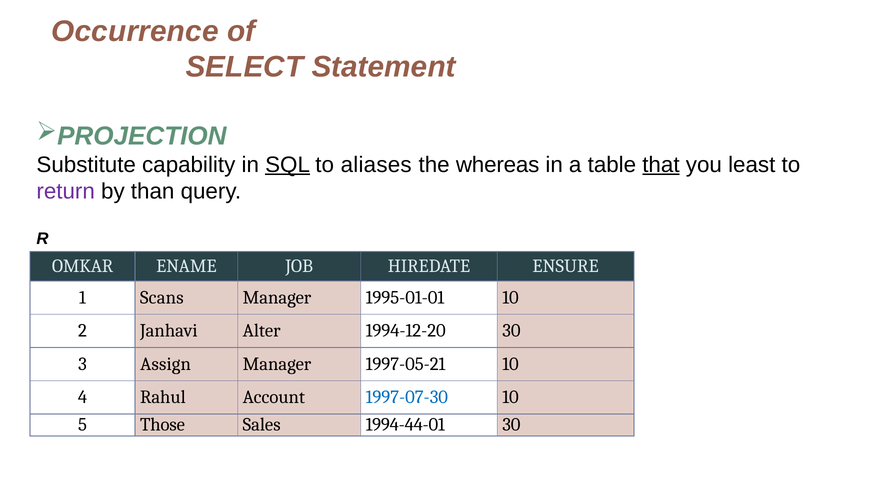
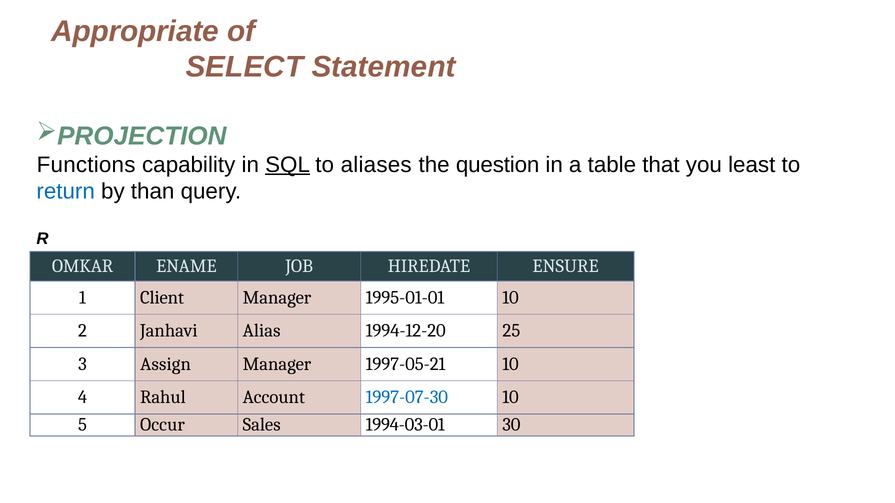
Occurrence: Occurrence -> Appropriate
Substitute: Substitute -> Functions
whereas: whereas -> question
that underline: present -> none
return colour: purple -> blue
Scans: Scans -> Client
Alter: Alter -> Alias
1994-12-20 30: 30 -> 25
Those: Those -> Occur
1994-44-01: 1994-44-01 -> 1994-03-01
